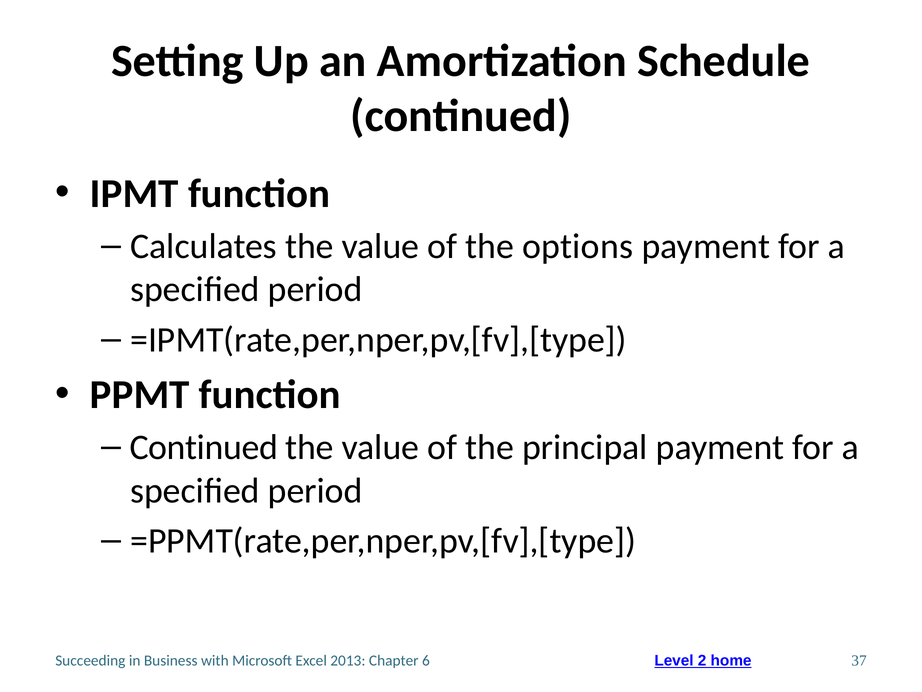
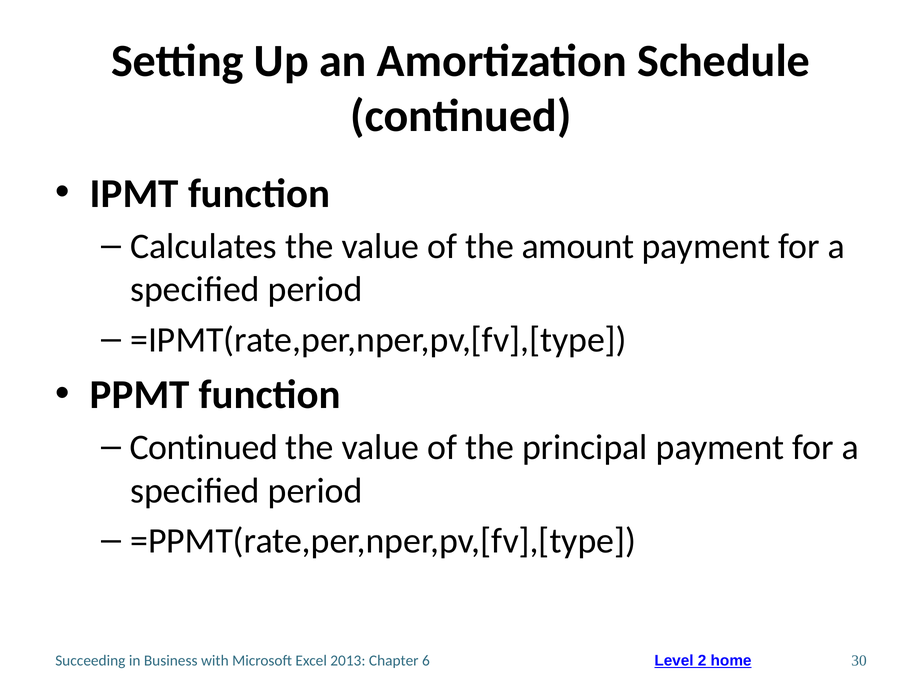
options: options -> amount
37: 37 -> 30
